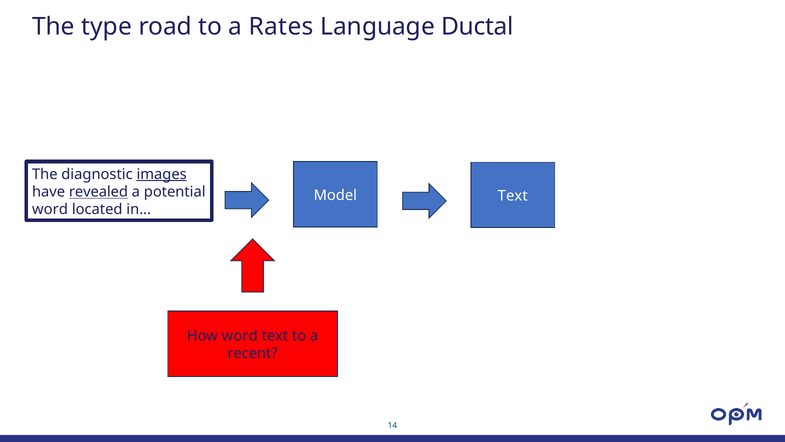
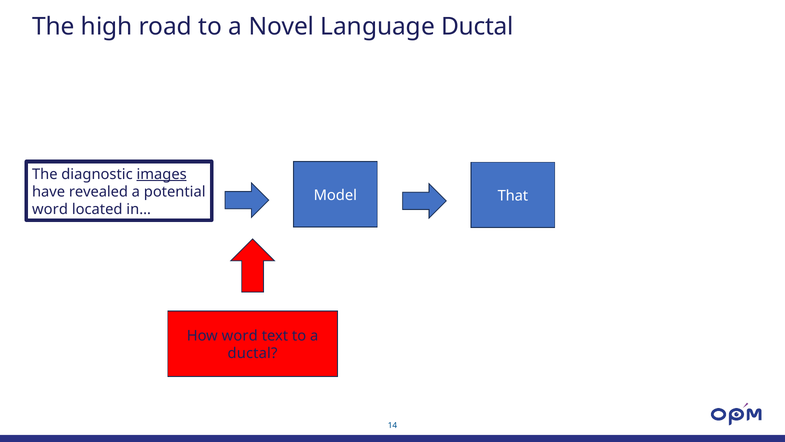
type: type -> high
Rates: Rates -> Novel
revealed underline: present -> none
Model Text: Text -> That
recent at (253, 353): recent -> ductal
